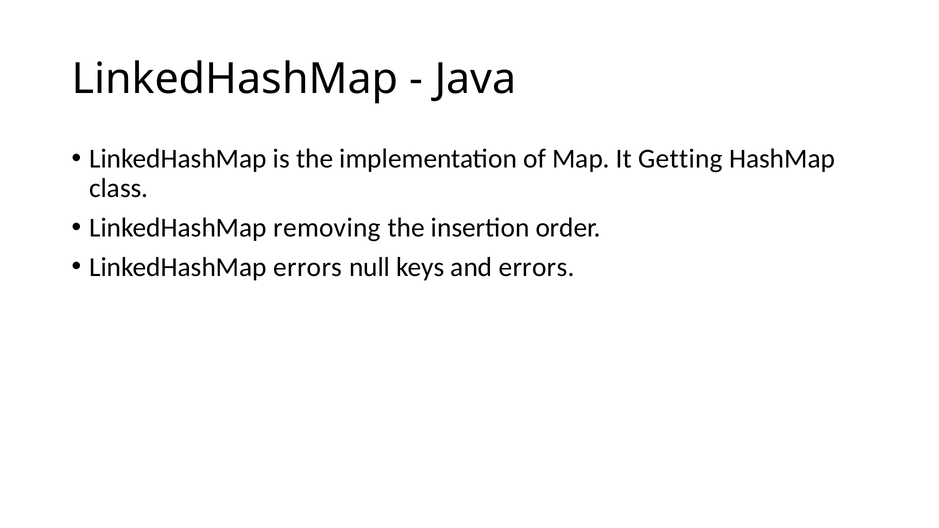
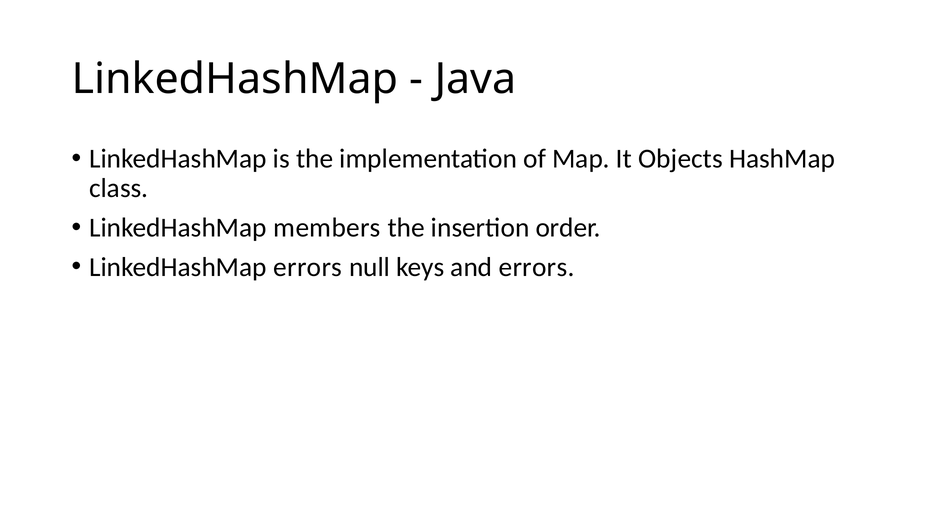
Getting: Getting -> Objects
removing: removing -> members
